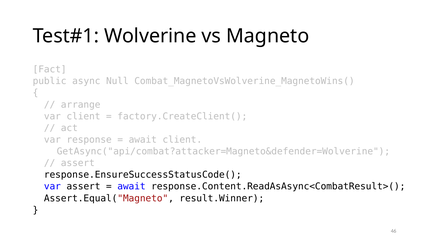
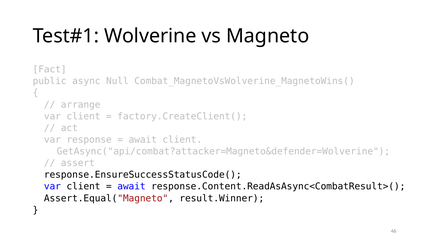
assert at (84, 186): assert -> client
